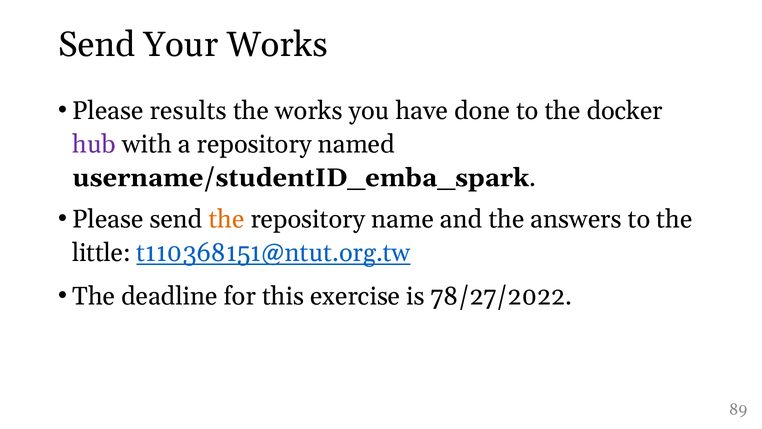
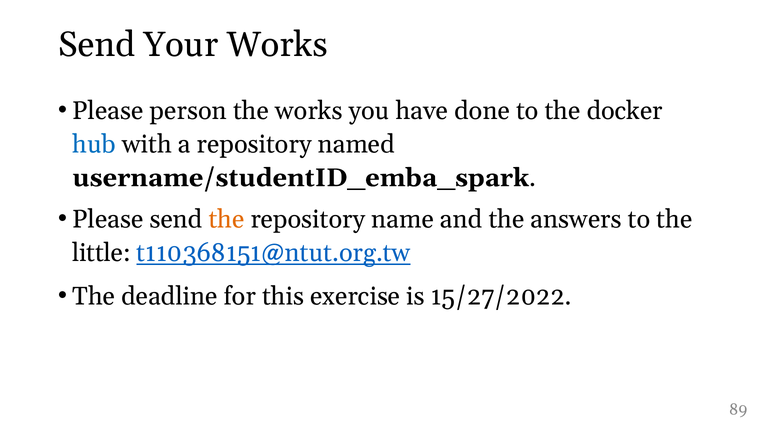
results: results -> person
hub colour: purple -> blue
78/27/2022: 78/27/2022 -> 15/27/2022
